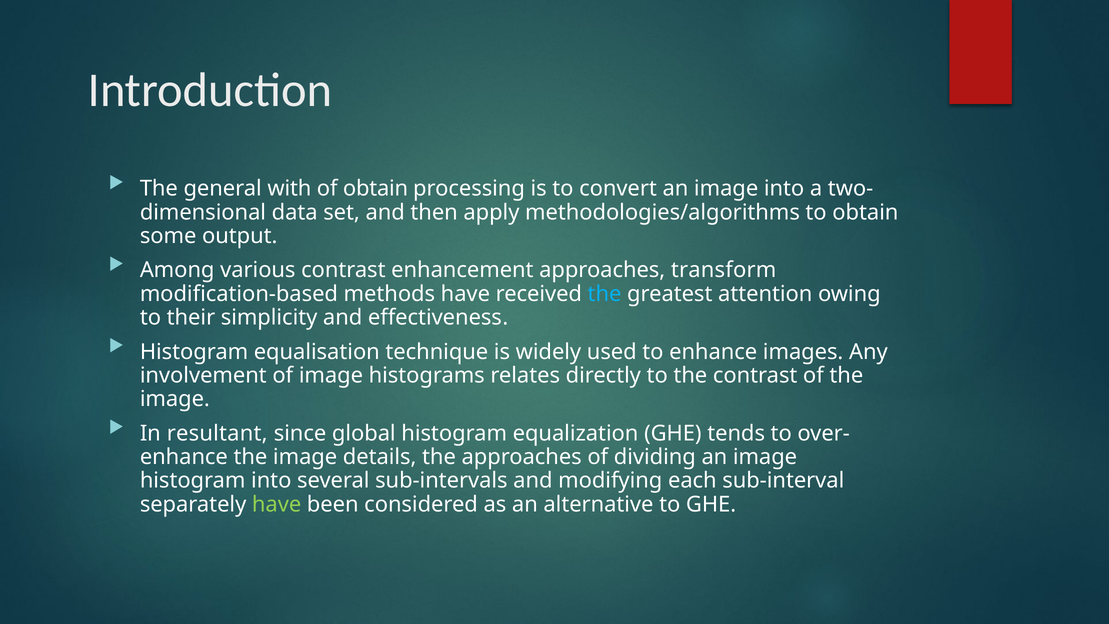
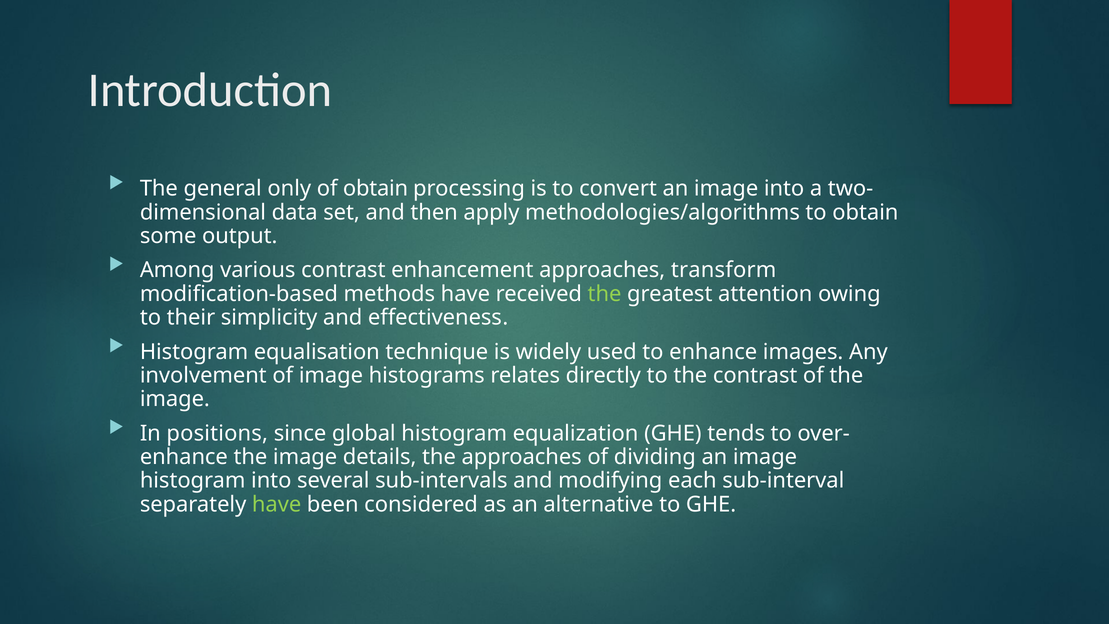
with: with -> only
the at (605, 294) colour: light blue -> light green
resultant: resultant -> positions
